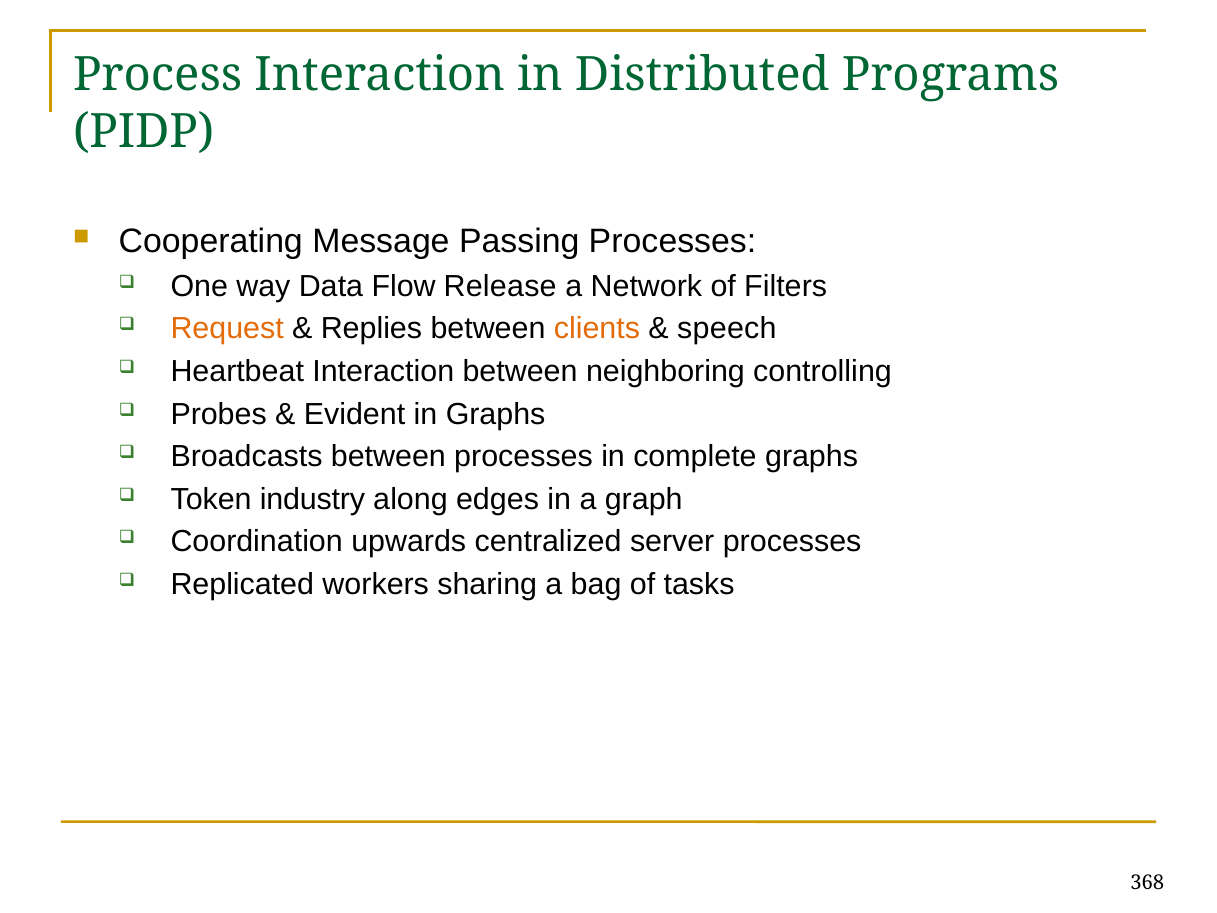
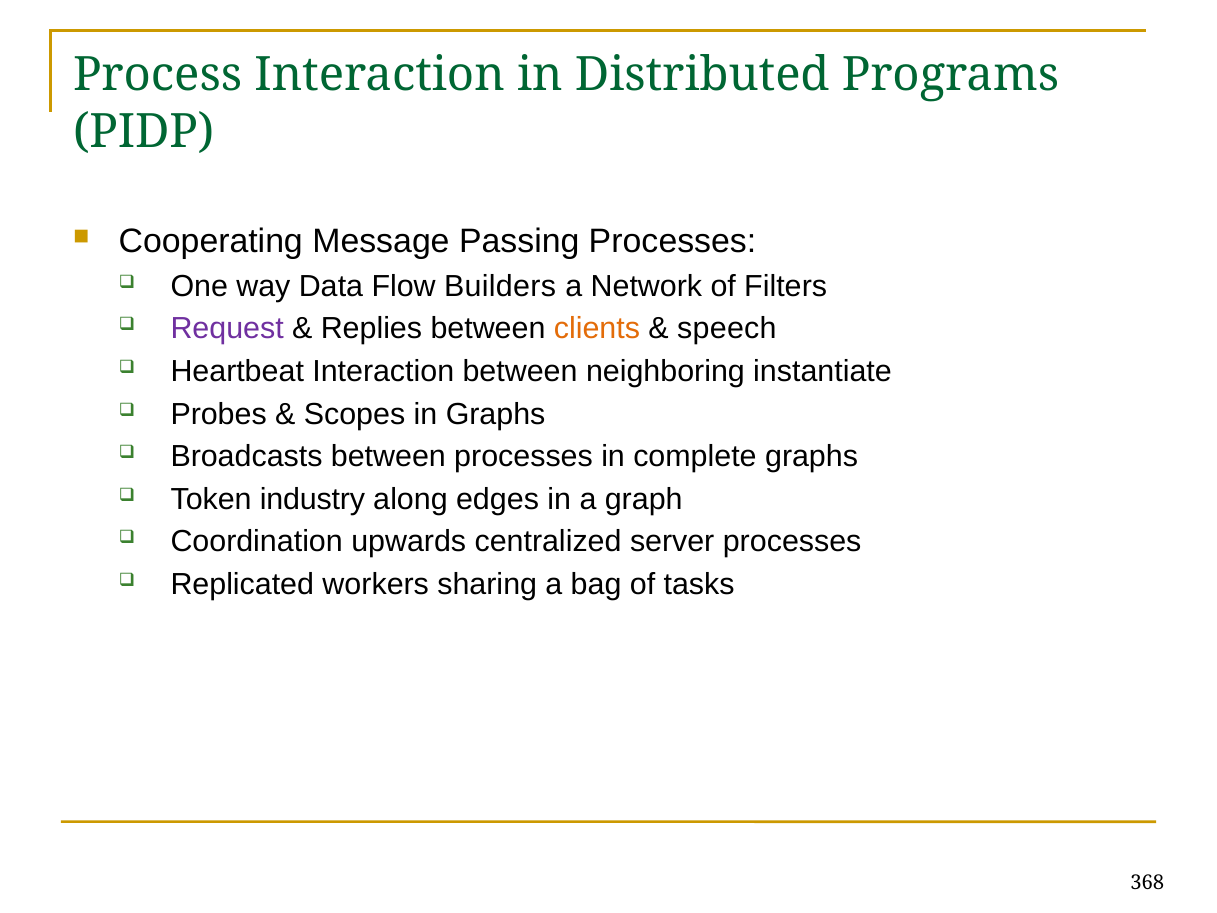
Release: Release -> Builders
Request colour: orange -> purple
controlling: controlling -> instantiate
Evident: Evident -> Scopes
